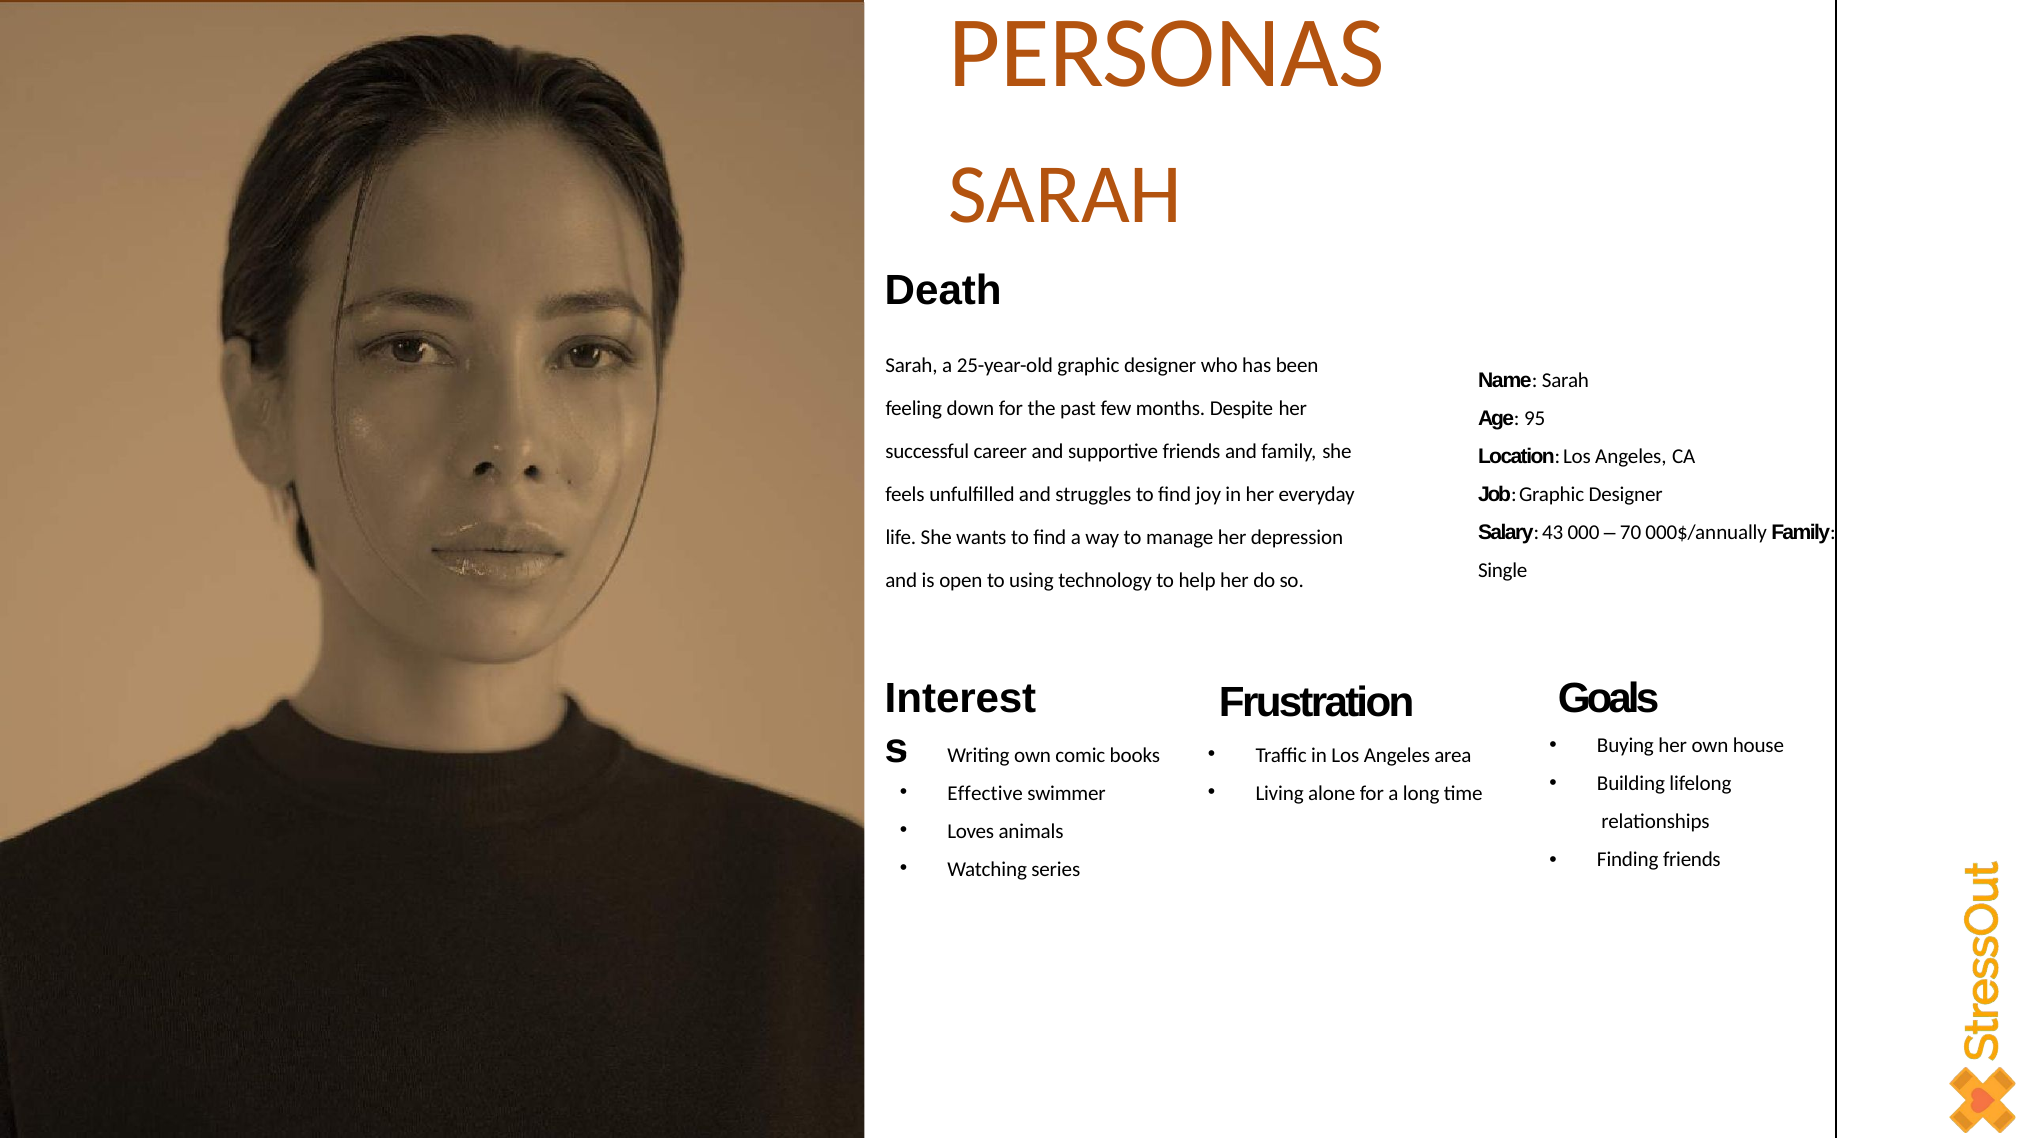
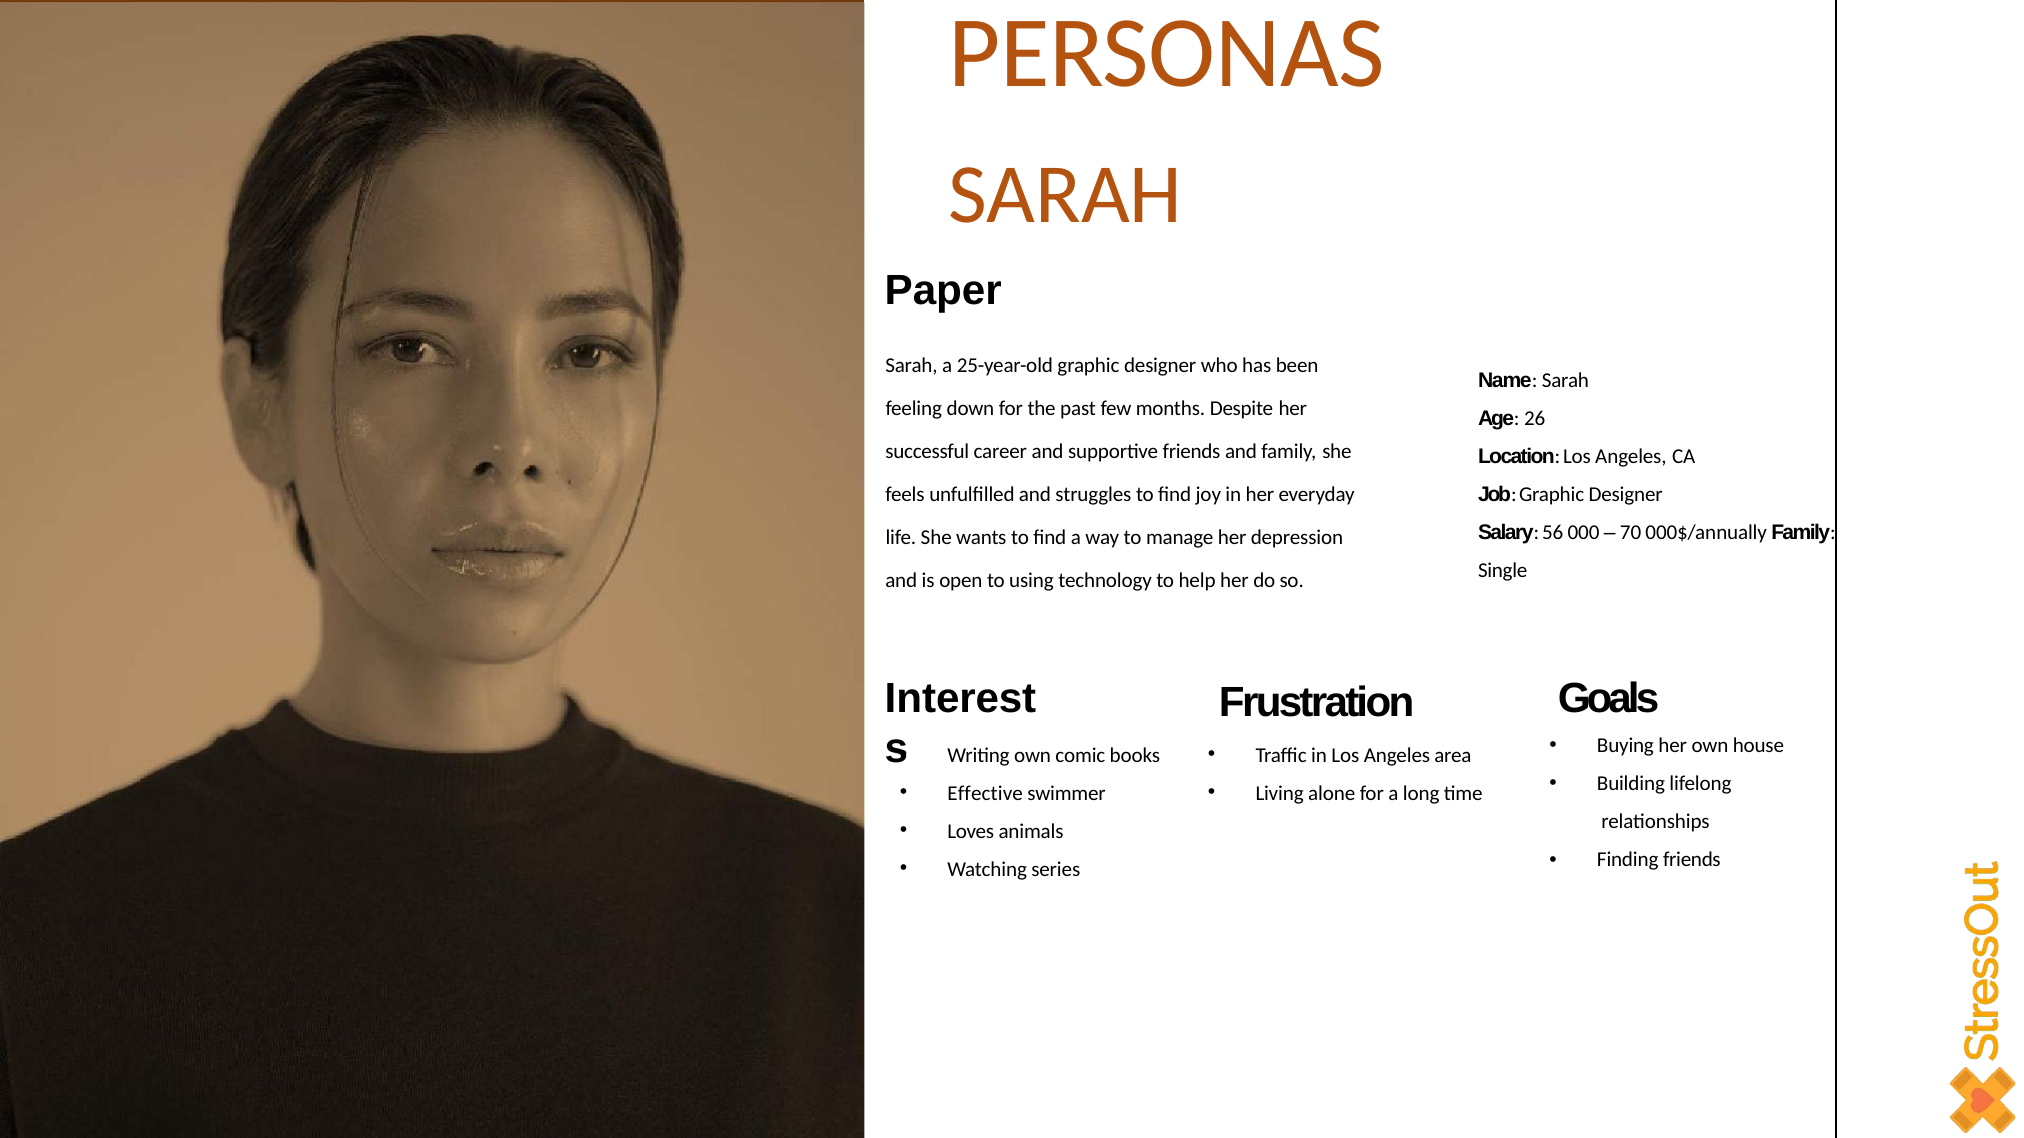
Death: Death -> Paper
95: 95 -> 26
43: 43 -> 56
